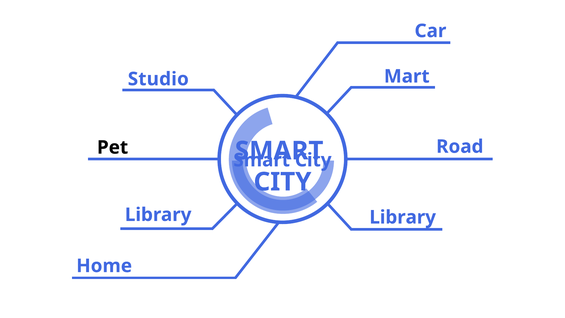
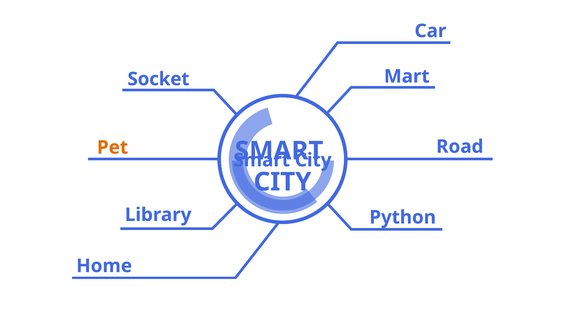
Studio: Studio -> Socket
Pet colour: black -> orange
Library Library: Library -> Python
